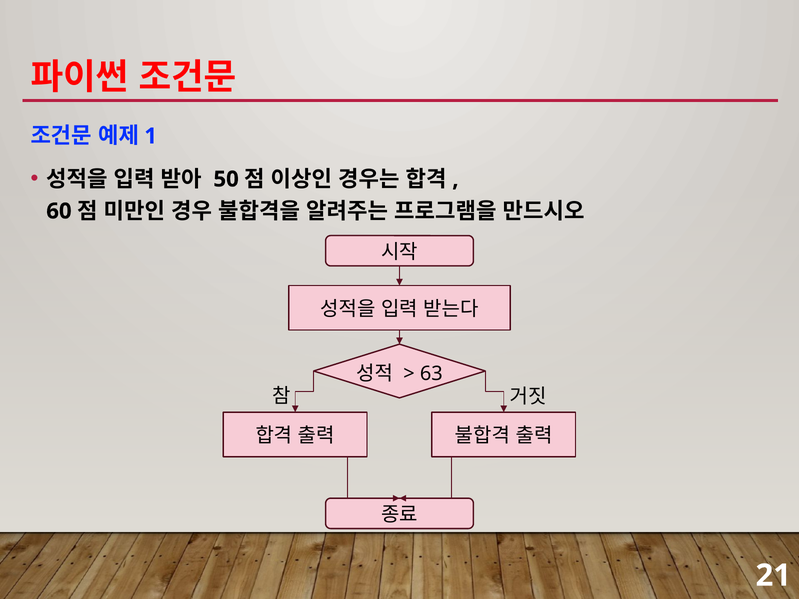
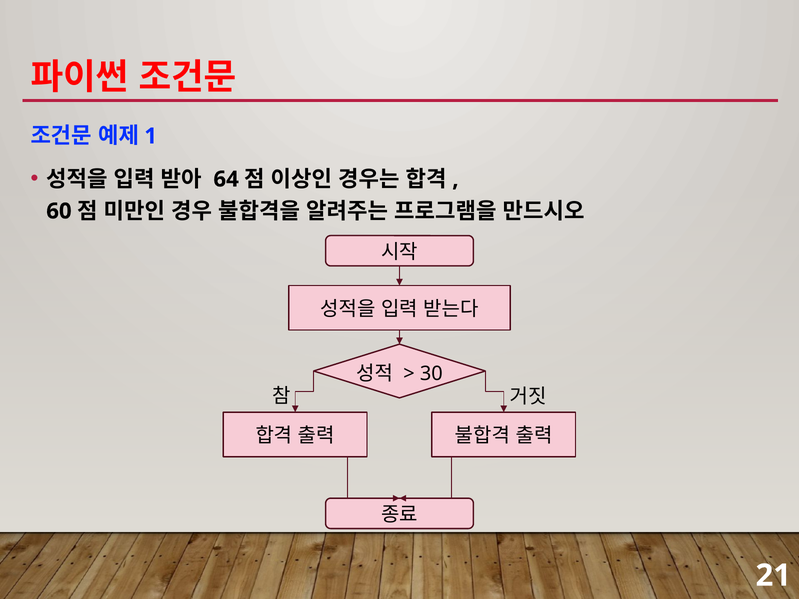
50: 50 -> 64
63: 63 -> 30
